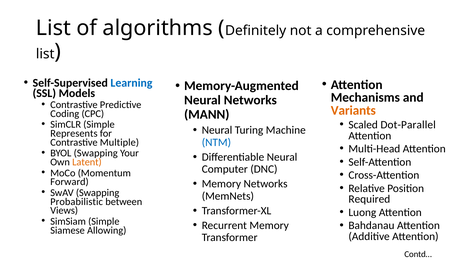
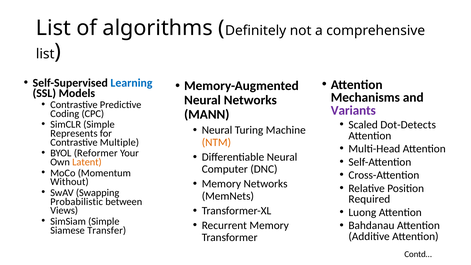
Variants colour: orange -> purple
Dot-Parallel: Dot-Parallel -> Dot-Detects
NTM colour: blue -> orange
BYOL Swapping: Swapping -> Reformer
Forward: Forward -> Without
Allowing: Allowing -> Transfer
